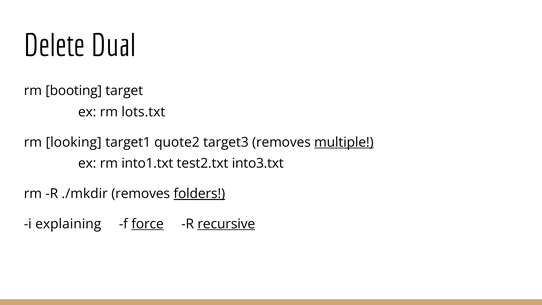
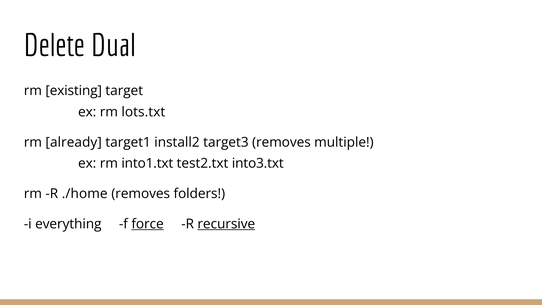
booting: booting -> existing
looking: looking -> already
quote2: quote2 -> install2
multiple underline: present -> none
./mkdir: ./mkdir -> ./home
folders underline: present -> none
explaining: explaining -> everything
